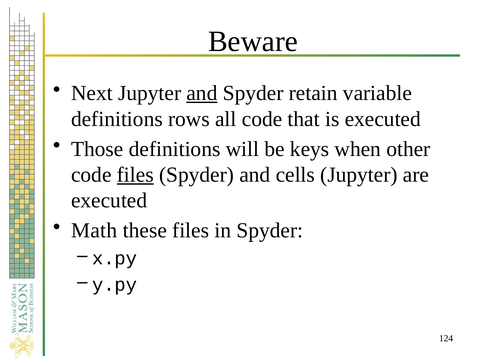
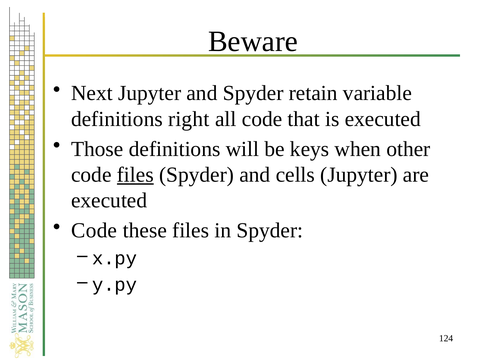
and at (202, 93) underline: present -> none
rows: rows -> right
Math at (94, 230): Math -> Code
